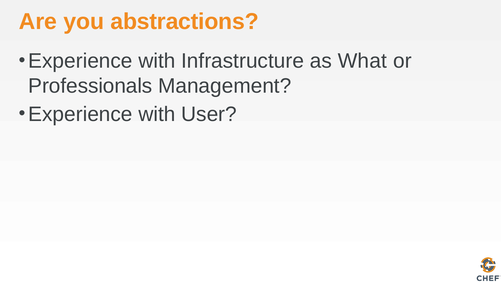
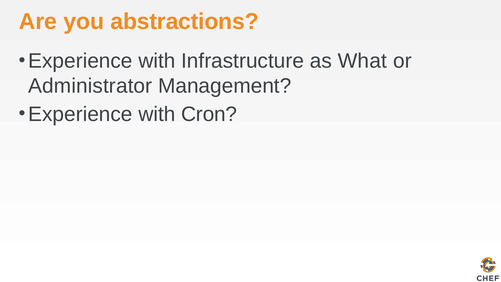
Professionals: Professionals -> Administrator
User: User -> Cron
